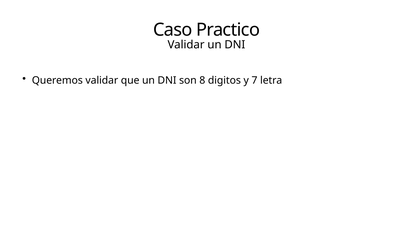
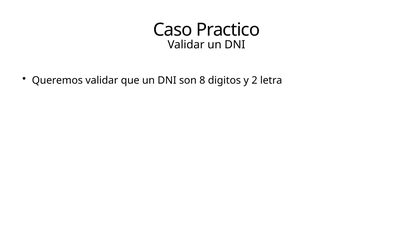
7: 7 -> 2
